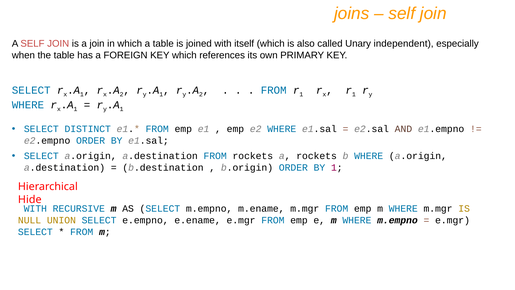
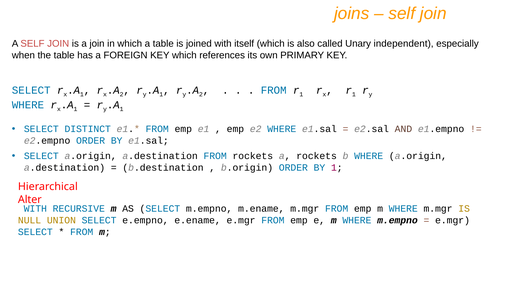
Hide: Hide -> Alter
